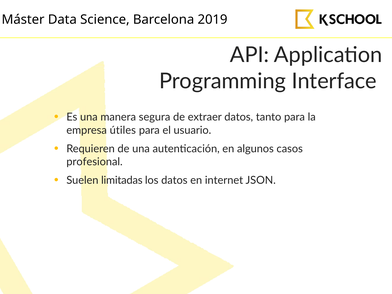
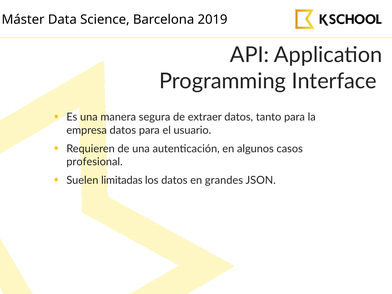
empresa útiles: útiles -> datos
internet: internet -> grandes
